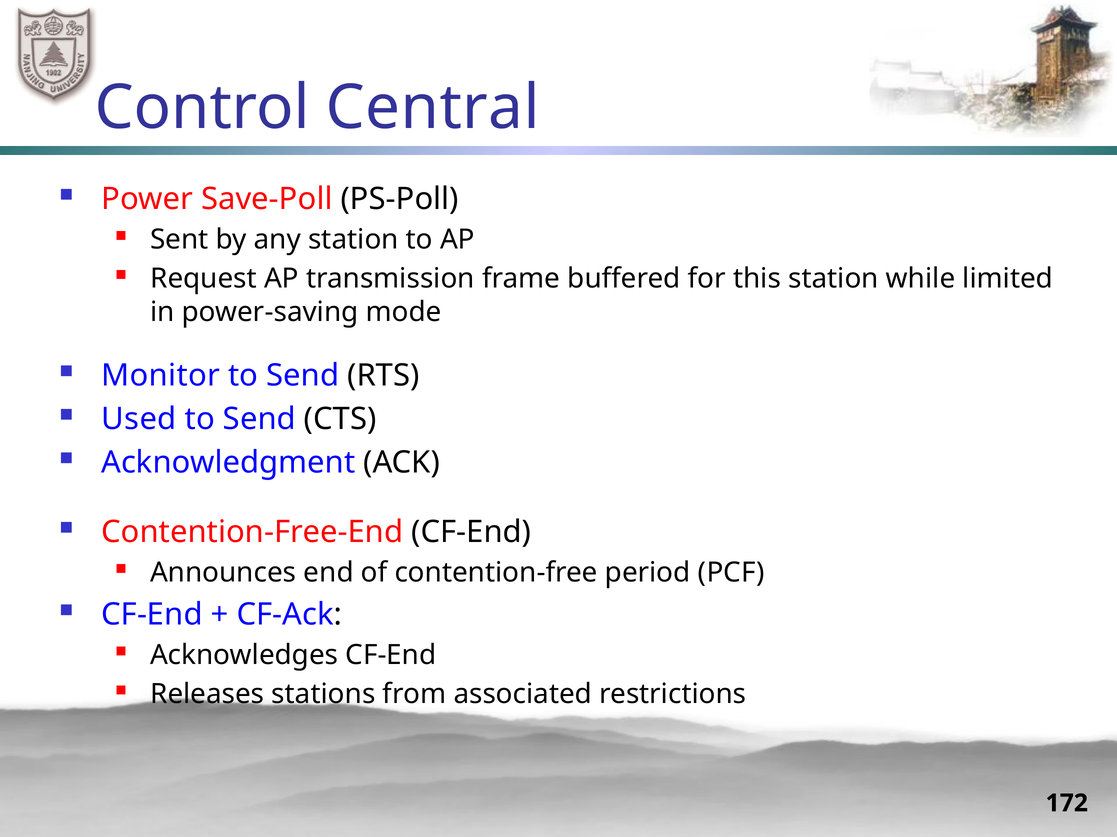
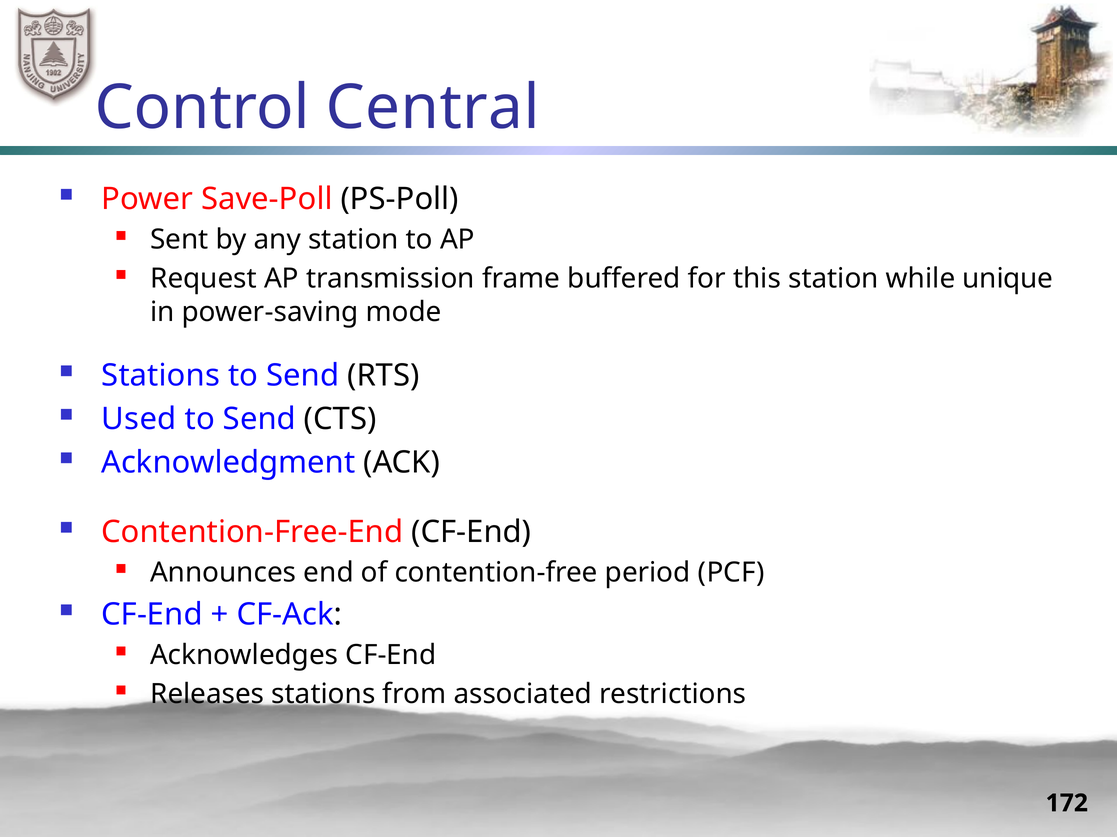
limited: limited -> unique
Monitor at (161, 376): Monitor -> Stations
